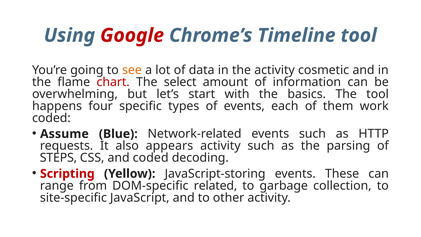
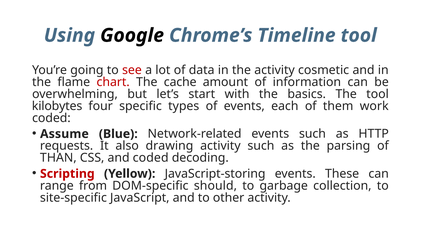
Google colour: red -> black
see colour: orange -> red
select: select -> cache
happens: happens -> kilobytes
appears: appears -> drawing
STEPS: STEPS -> THAN
related: related -> should
